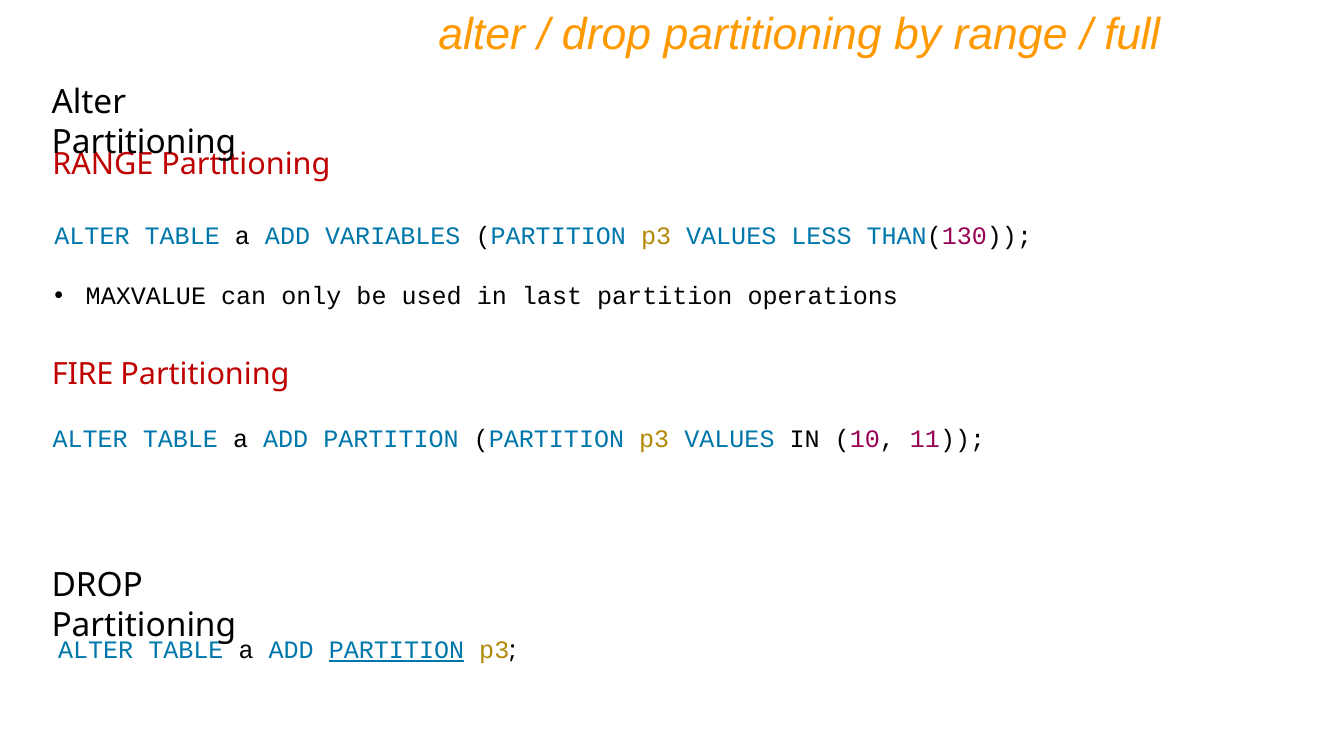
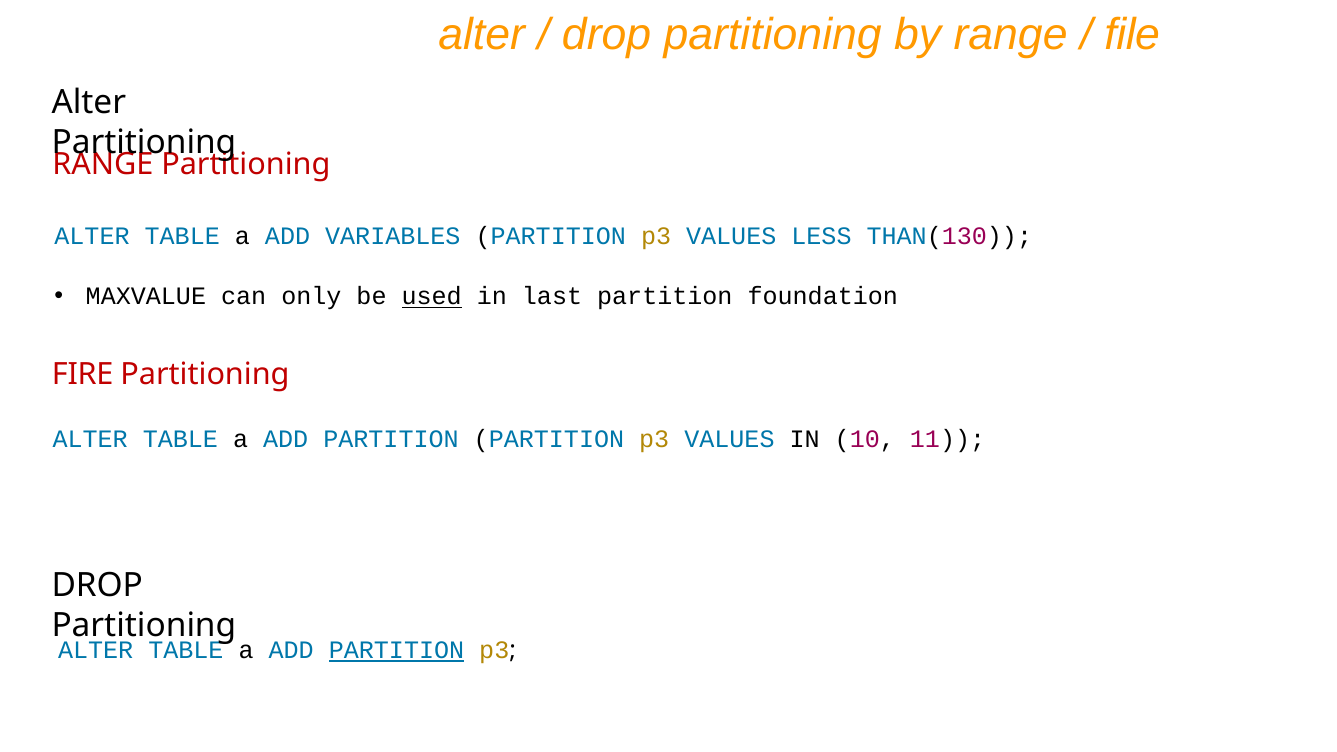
full: full -> file
used underline: none -> present
operations: operations -> foundation
